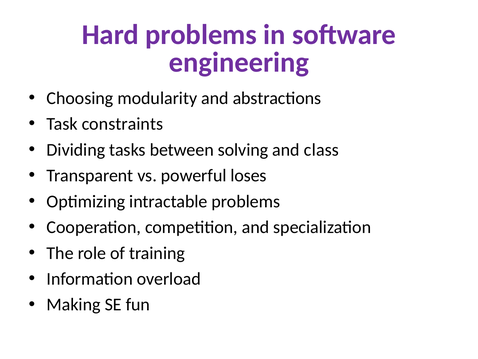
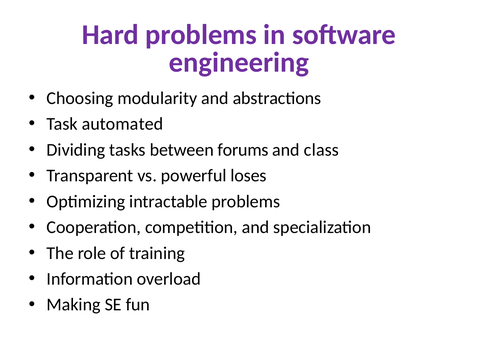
constraints: constraints -> automated
solving: solving -> forums
